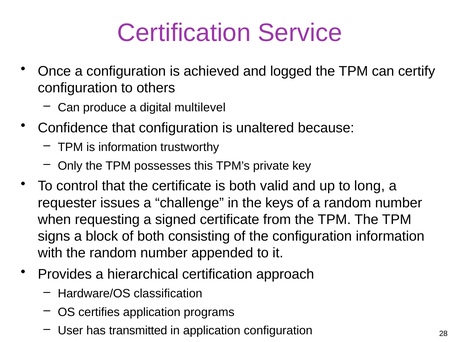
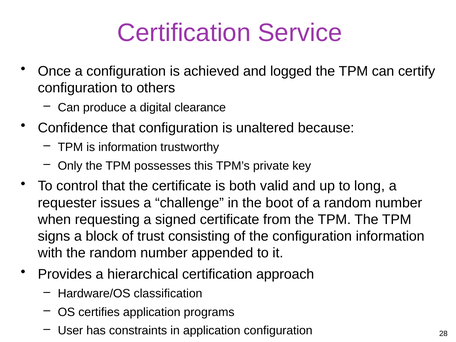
multilevel: multilevel -> clearance
keys: keys -> boot
of both: both -> trust
transmitted: transmitted -> constraints
